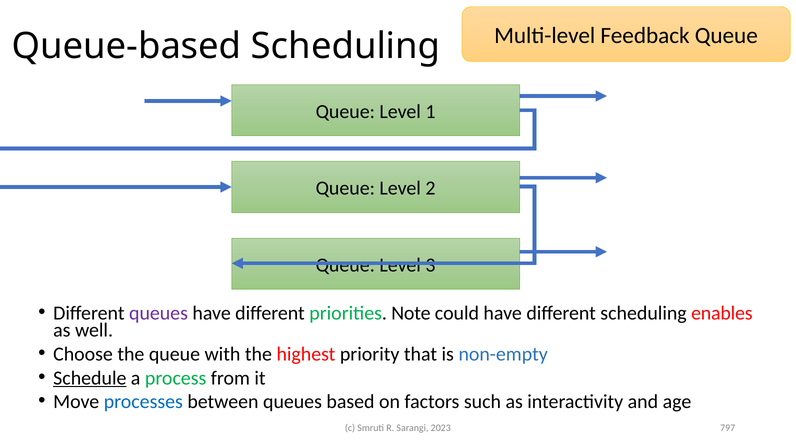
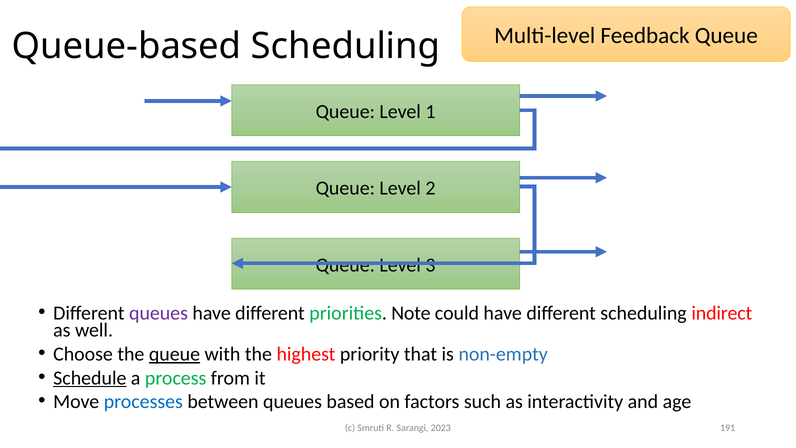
enables: enables -> indirect
queue at (174, 354) underline: none -> present
797: 797 -> 191
